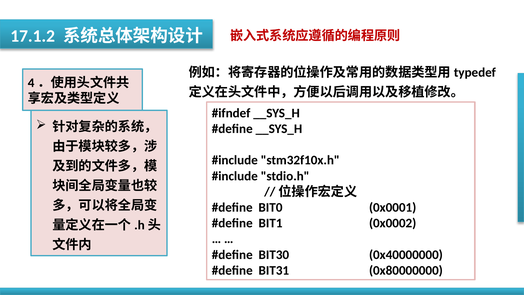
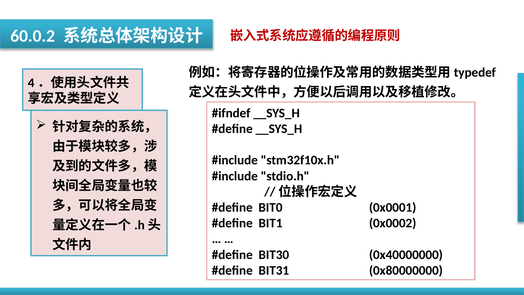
17.1.2: 17.1.2 -> 60.0.2
